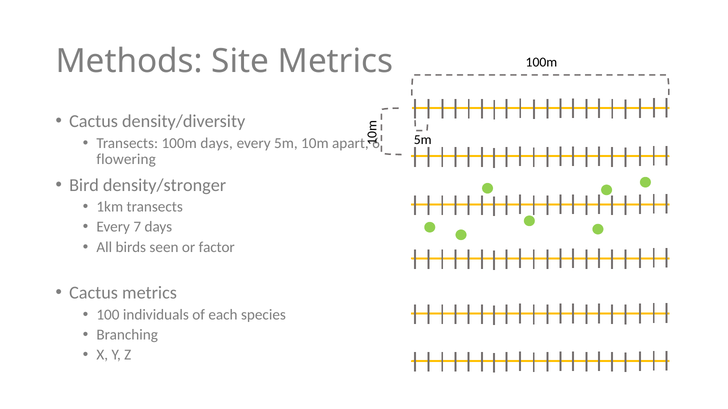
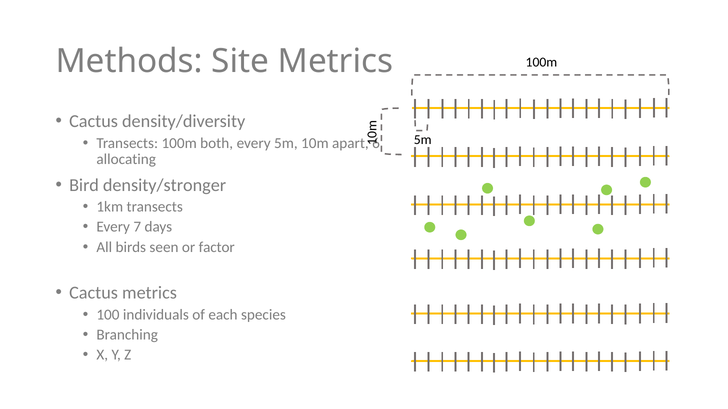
100m days: days -> both
flowering: flowering -> allocating
